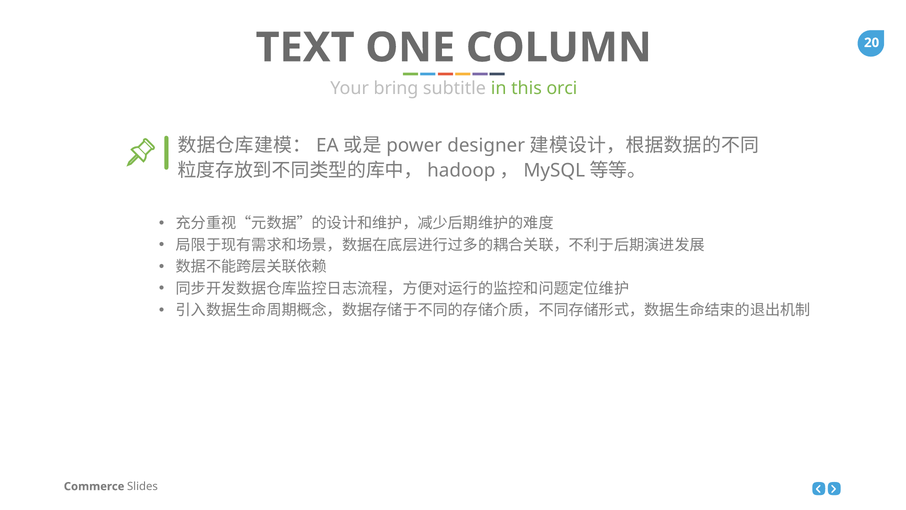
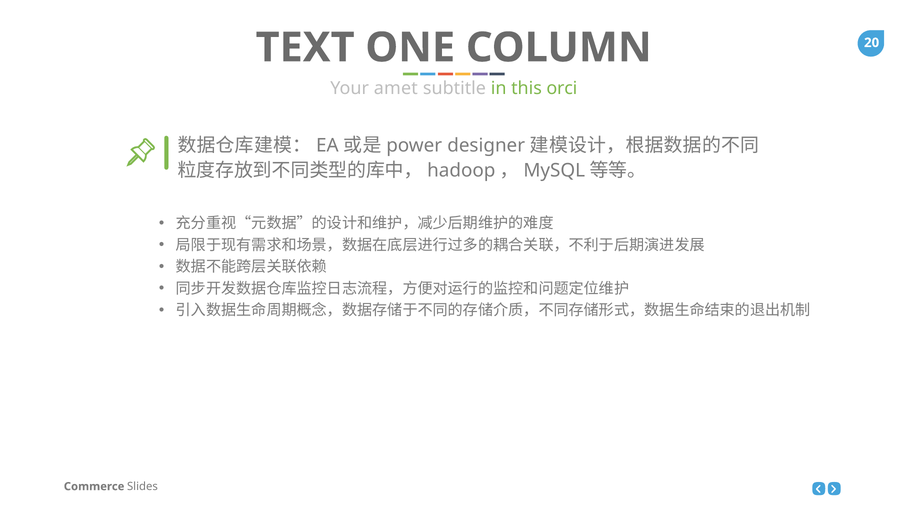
bring: bring -> amet
